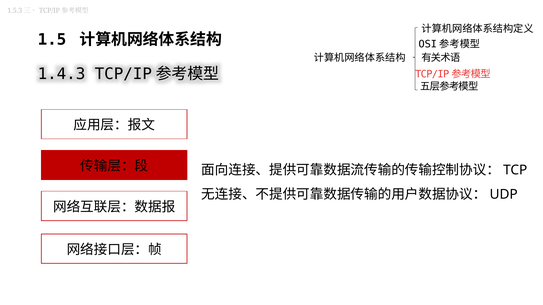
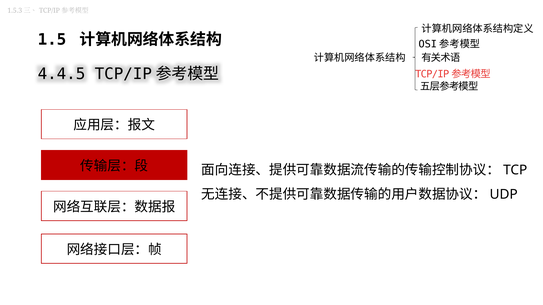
1.4.3: 1.4.3 -> 4.4.5
